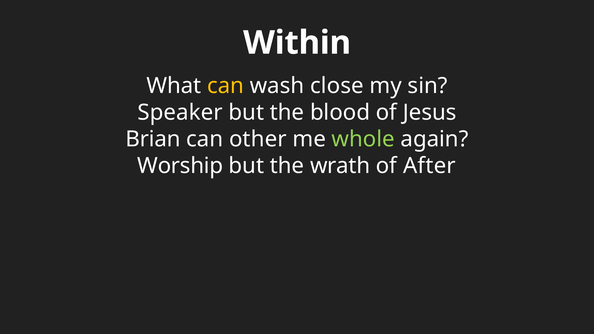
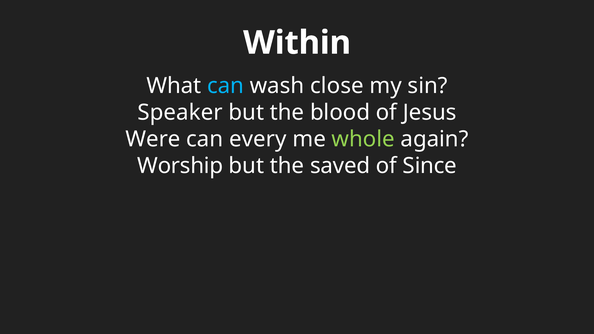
can at (226, 86) colour: yellow -> light blue
Brian: Brian -> Were
other: other -> every
wrath: wrath -> saved
After: After -> Since
